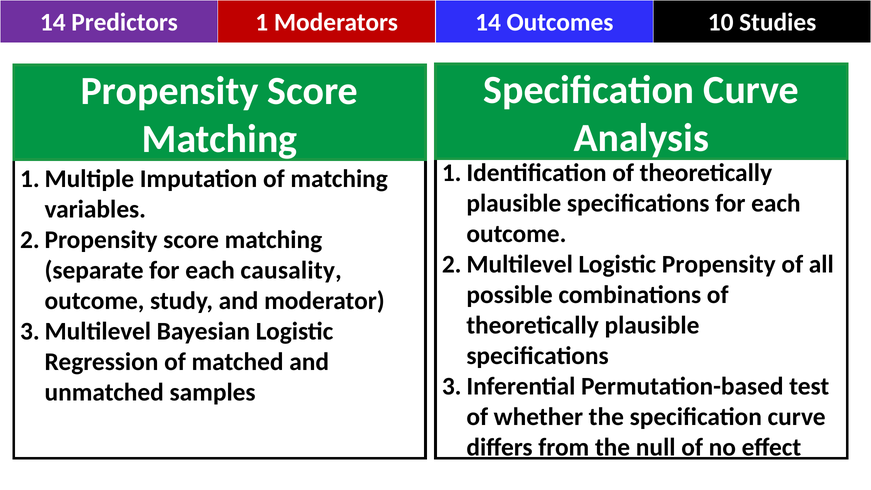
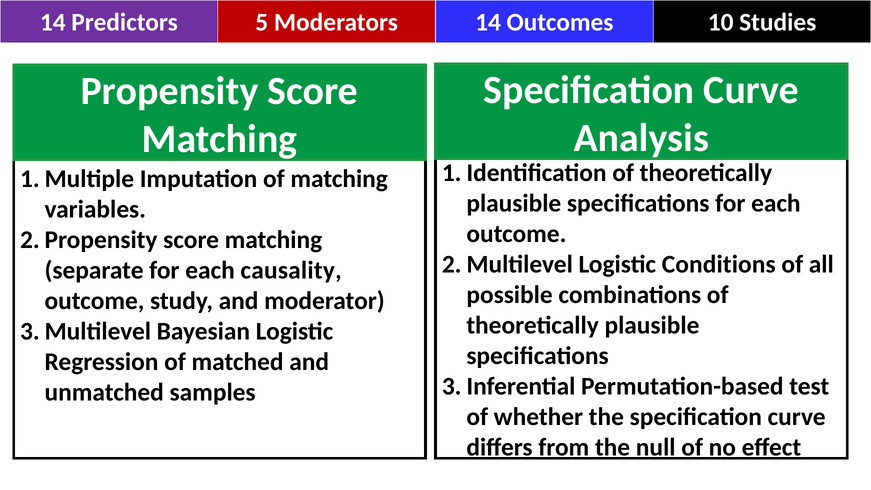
1: 1 -> 5
Logistic Propensity: Propensity -> Conditions
